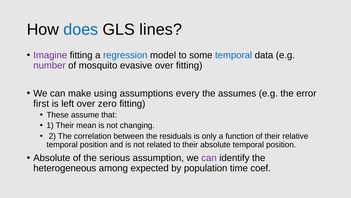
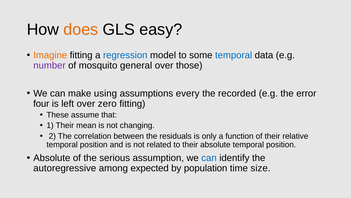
does colour: blue -> orange
lines: lines -> easy
Imagine colour: purple -> orange
evasive: evasive -> general
over fitting: fitting -> those
assumes: assumes -> recorded
first: first -> four
can at (209, 158) colour: purple -> blue
heterogeneous: heterogeneous -> autoregressive
coef: coef -> size
